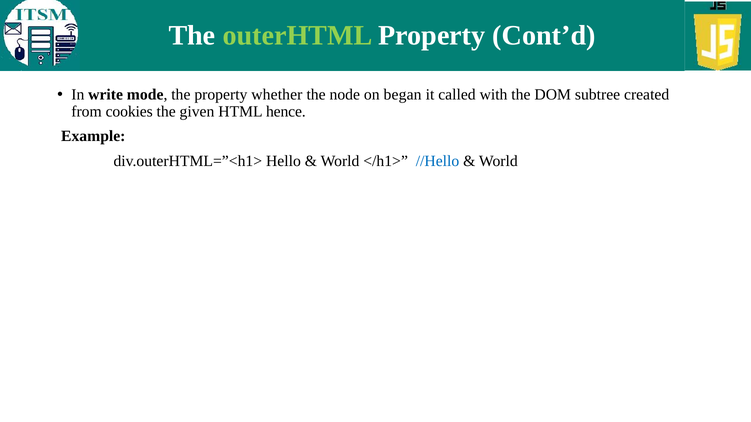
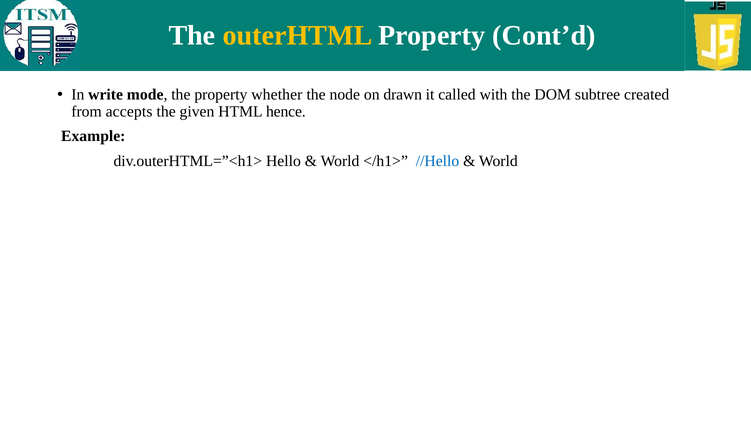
outerHTML colour: light green -> yellow
began: began -> drawn
cookies: cookies -> accepts
